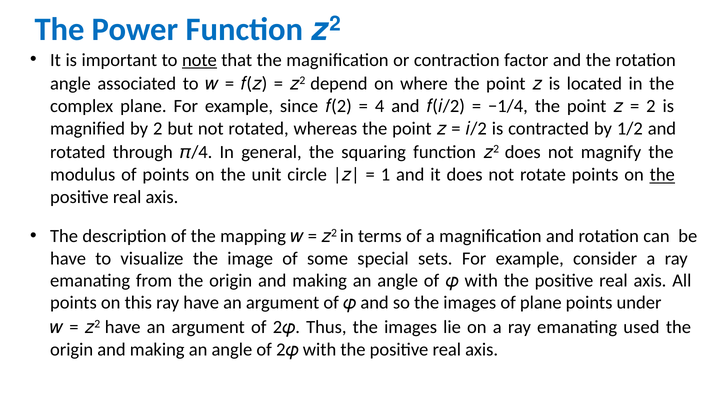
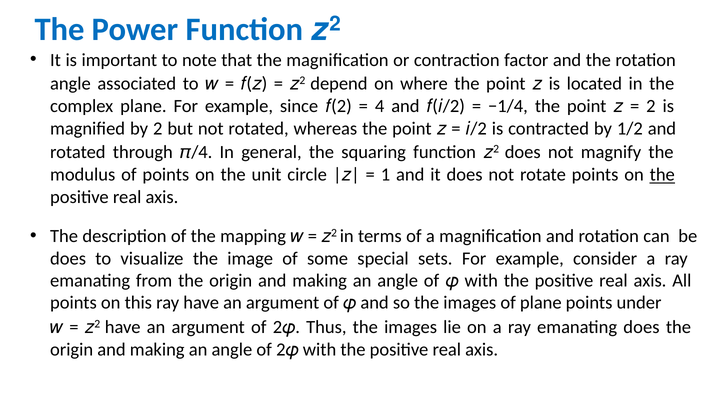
note underline: present -> none
have at (68, 258): have -> does
emanating used: used -> does
